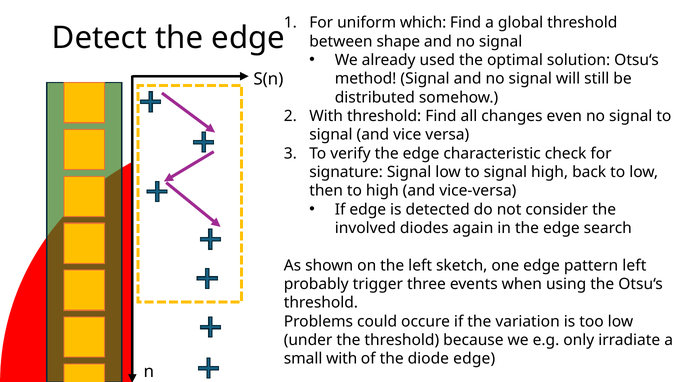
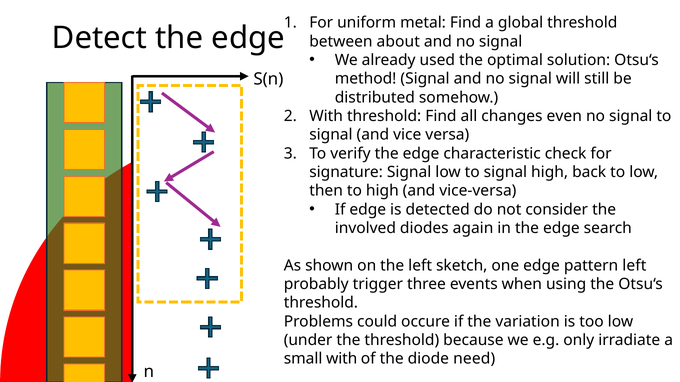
which: which -> metal
shape: shape -> about
diode edge: edge -> need
